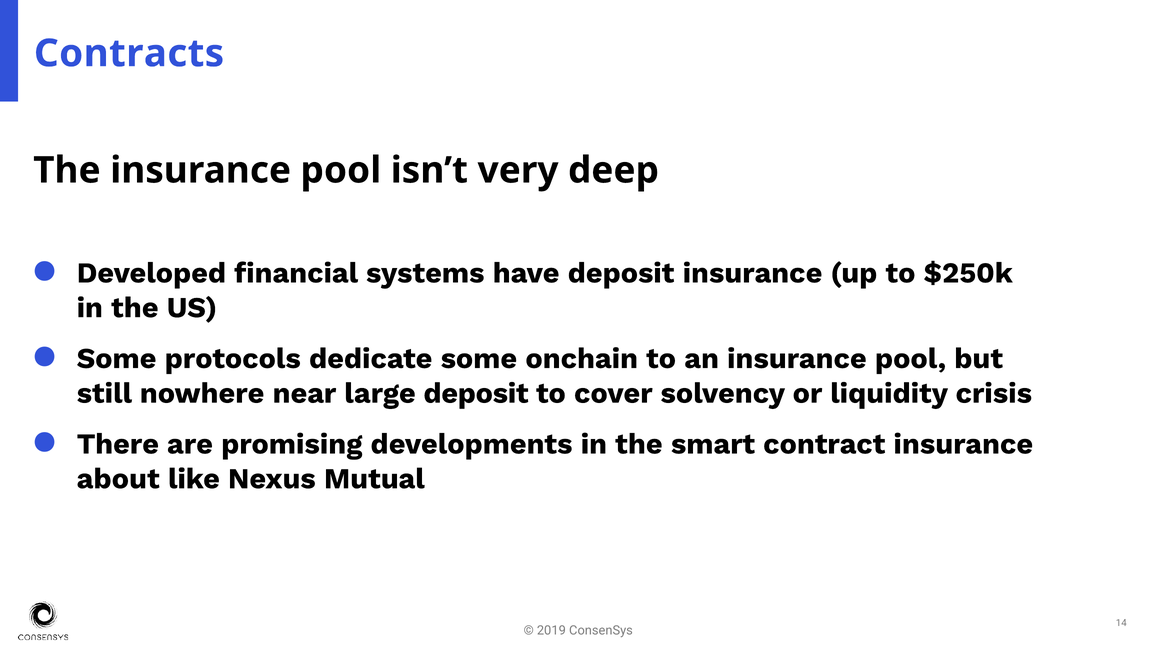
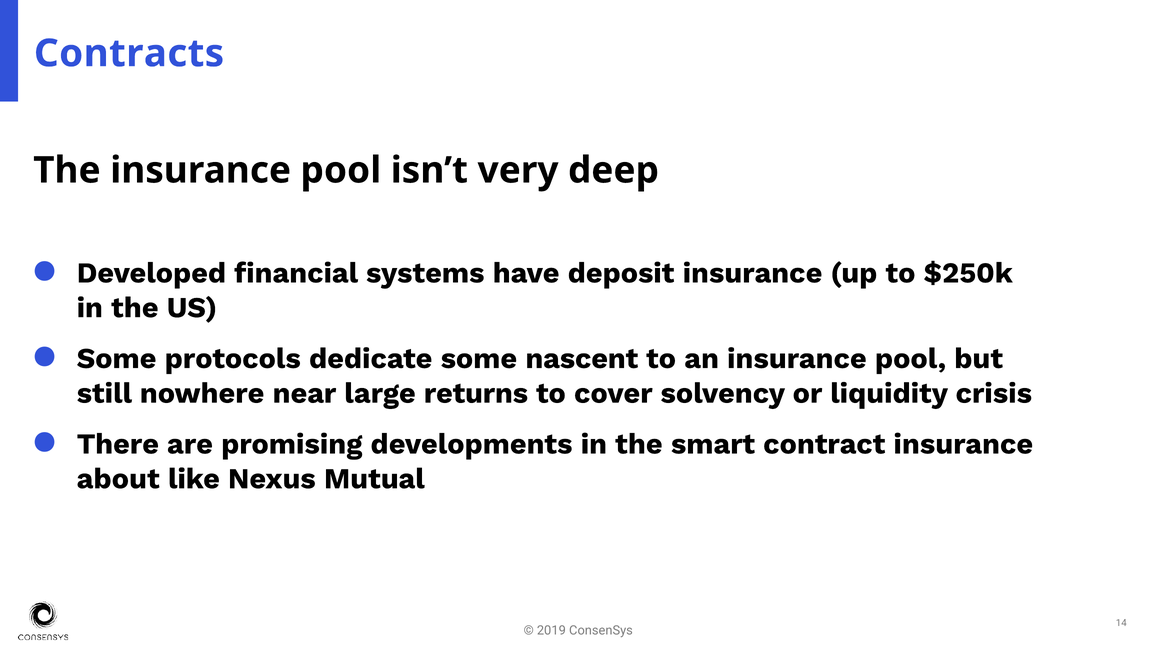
onchain: onchain -> nascent
large deposit: deposit -> returns
